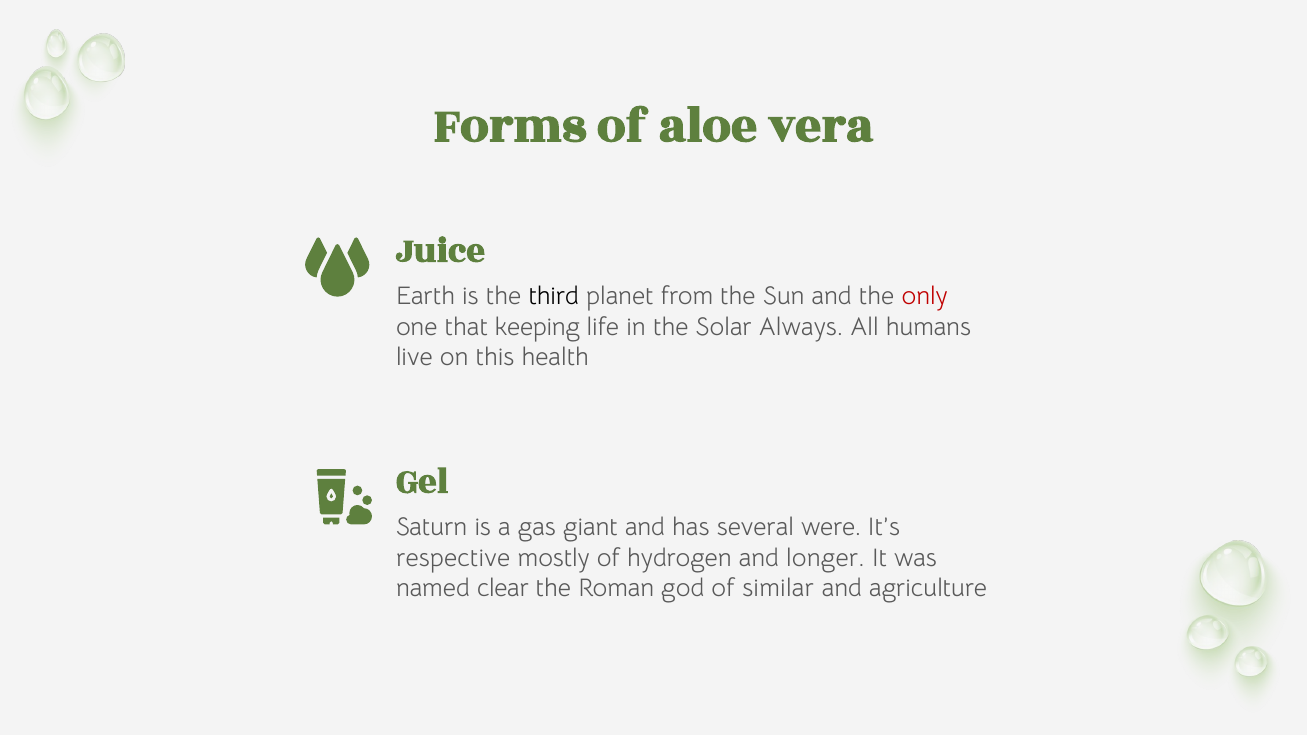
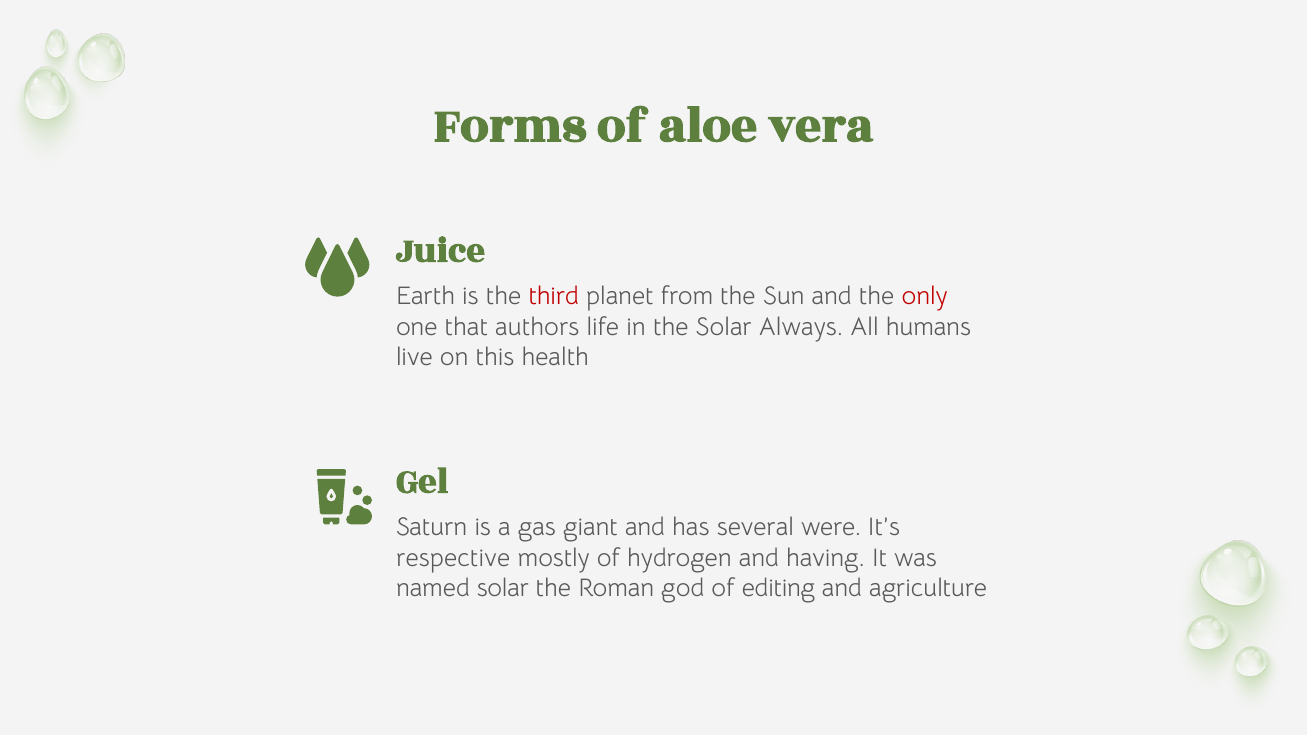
third colour: black -> red
keeping: keeping -> authors
longer: longer -> having
named clear: clear -> solar
similar: similar -> editing
